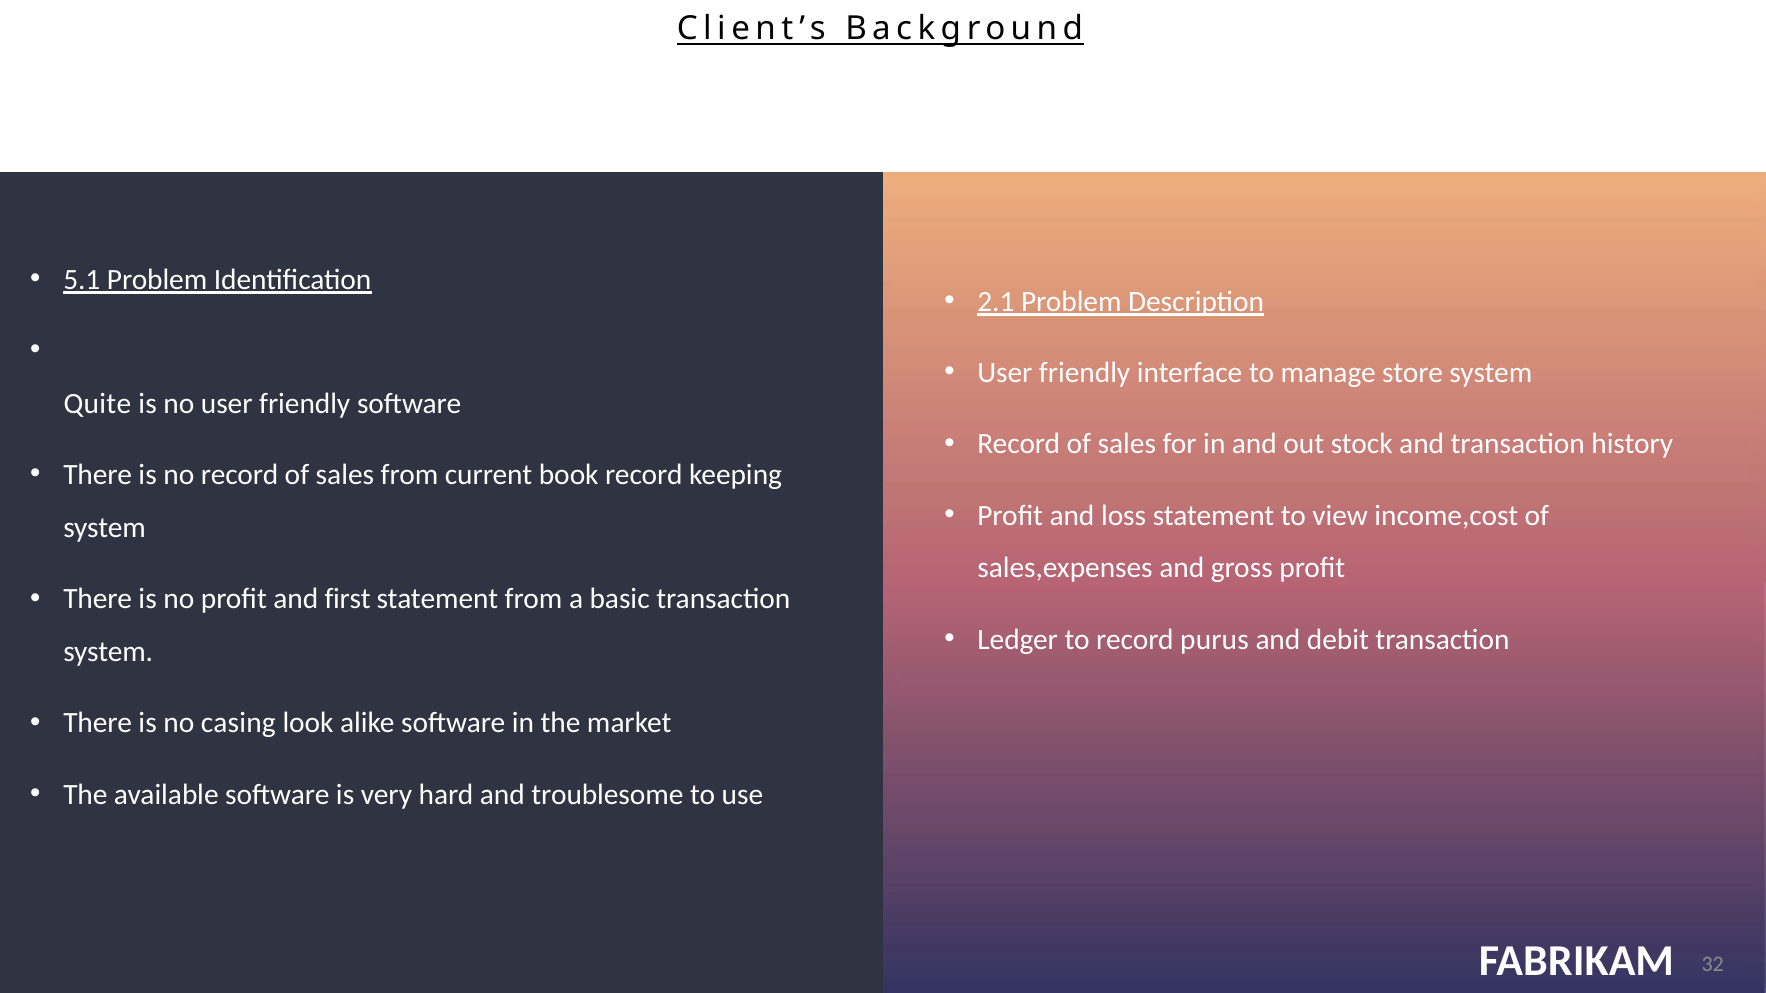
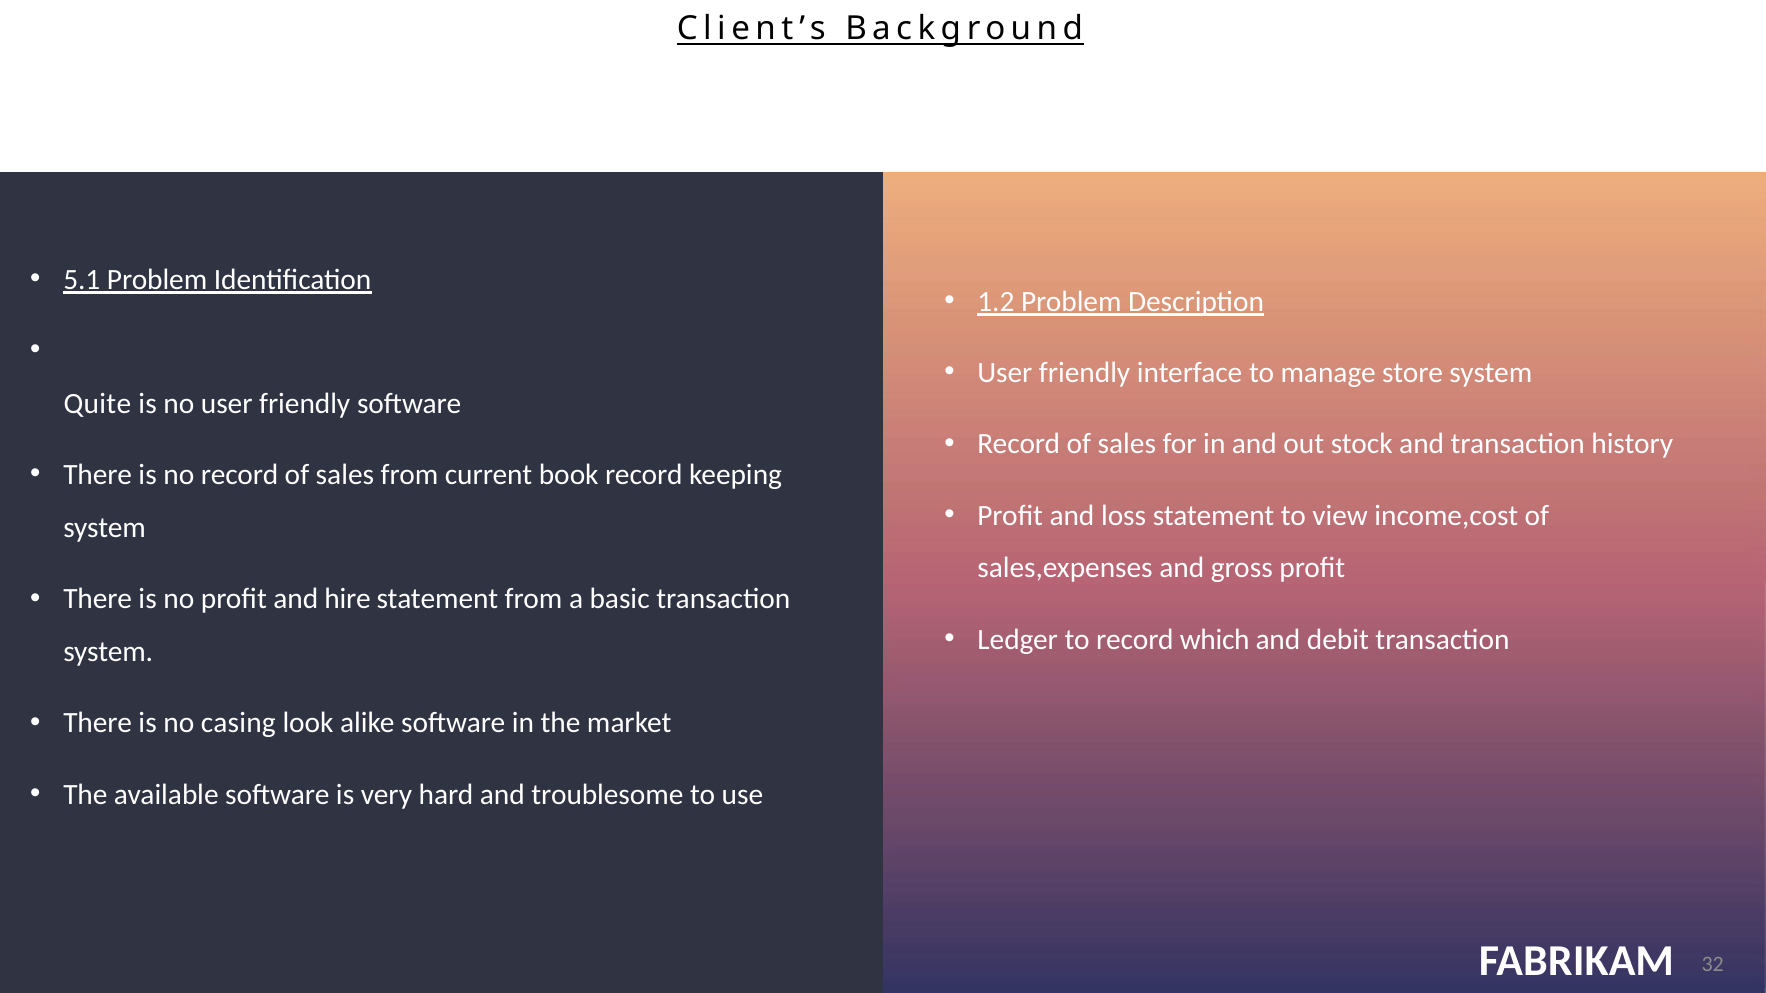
2.1: 2.1 -> 1.2
first: first -> hire
purus: purus -> which
